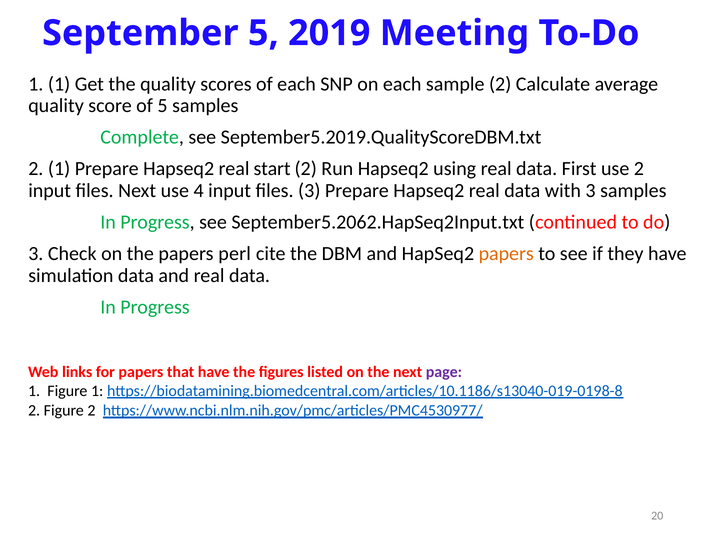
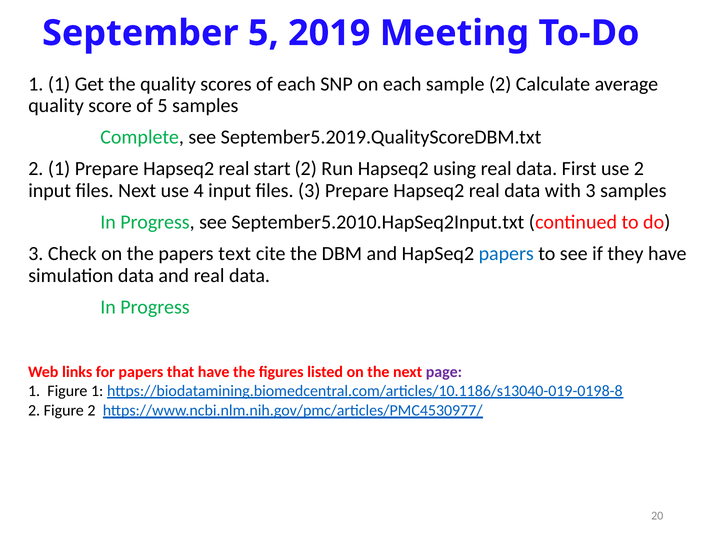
September5.2062.HapSeq2Input.txt: September5.2062.HapSeq2Input.txt -> September5.2010.HapSeq2Input.txt
perl: perl -> text
papers at (506, 254) colour: orange -> blue
